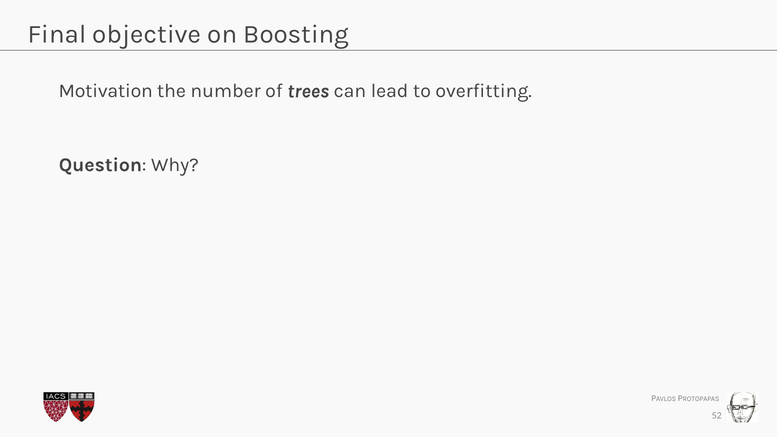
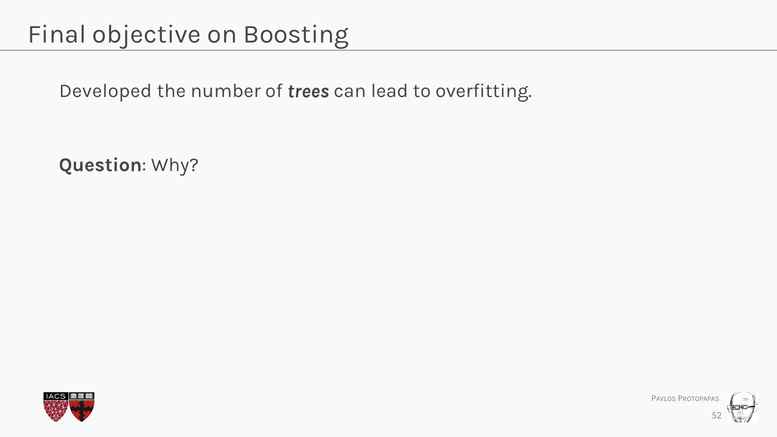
Motivation: Motivation -> Developed
